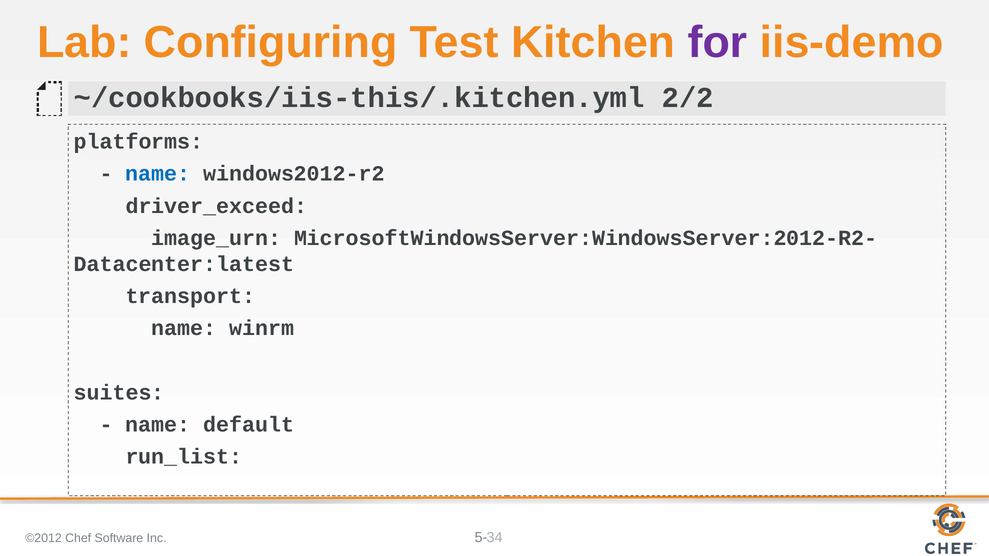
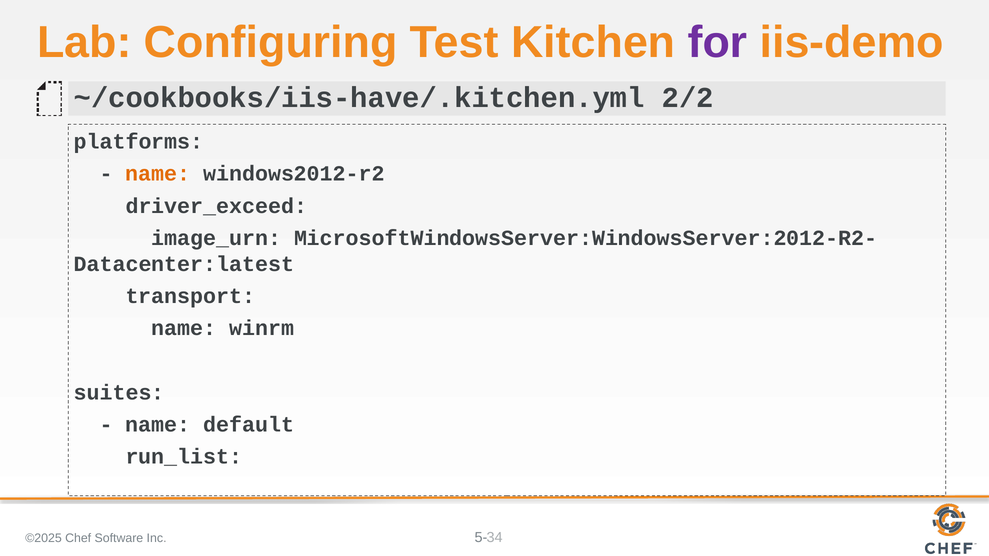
~/cookbooks/iis-this/.kitchen.yml: ~/cookbooks/iis-this/.kitchen.yml -> ~/cookbooks/iis-have/.kitchen.yml
name at (158, 174) colour: blue -> orange
©2012: ©2012 -> ©2025
